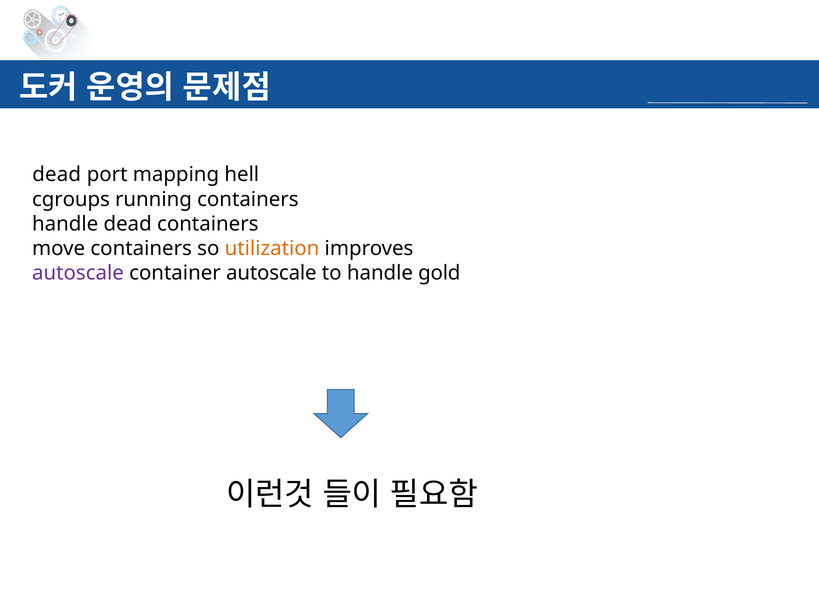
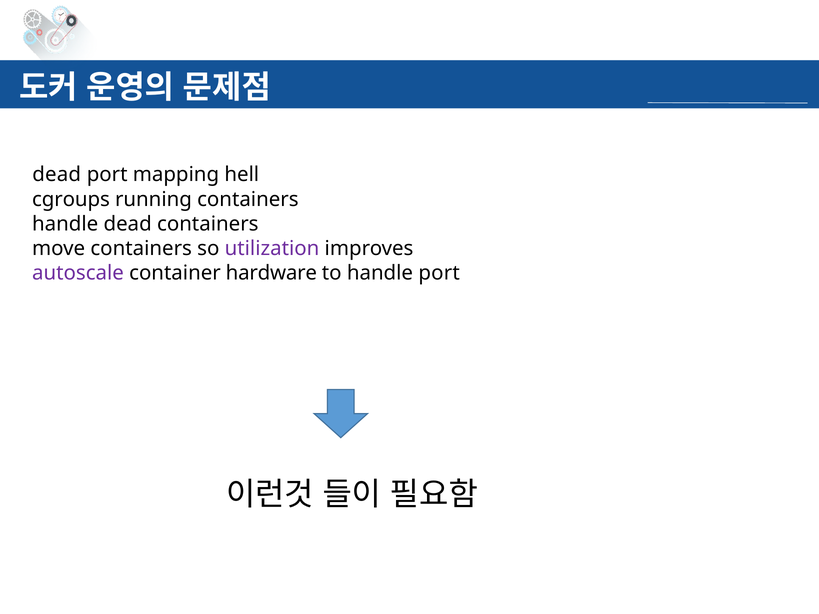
utilization colour: orange -> purple
container autoscale: autoscale -> hardware
handle gold: gold -> port
